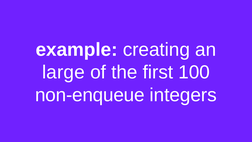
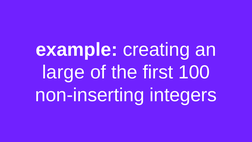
non-enqueue: non-enqueue -> non-inserting
